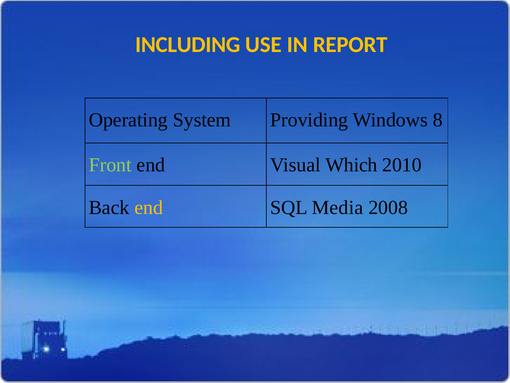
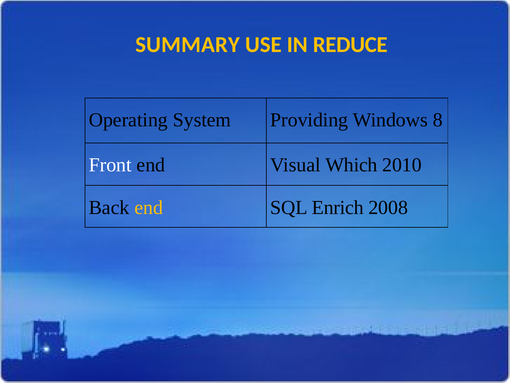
INCLUDING: INCLUDING -> SUMMARY
REPORT: REPORT -> REDUCE
Front colour: light green -> white
Media: Media -> Enrich
